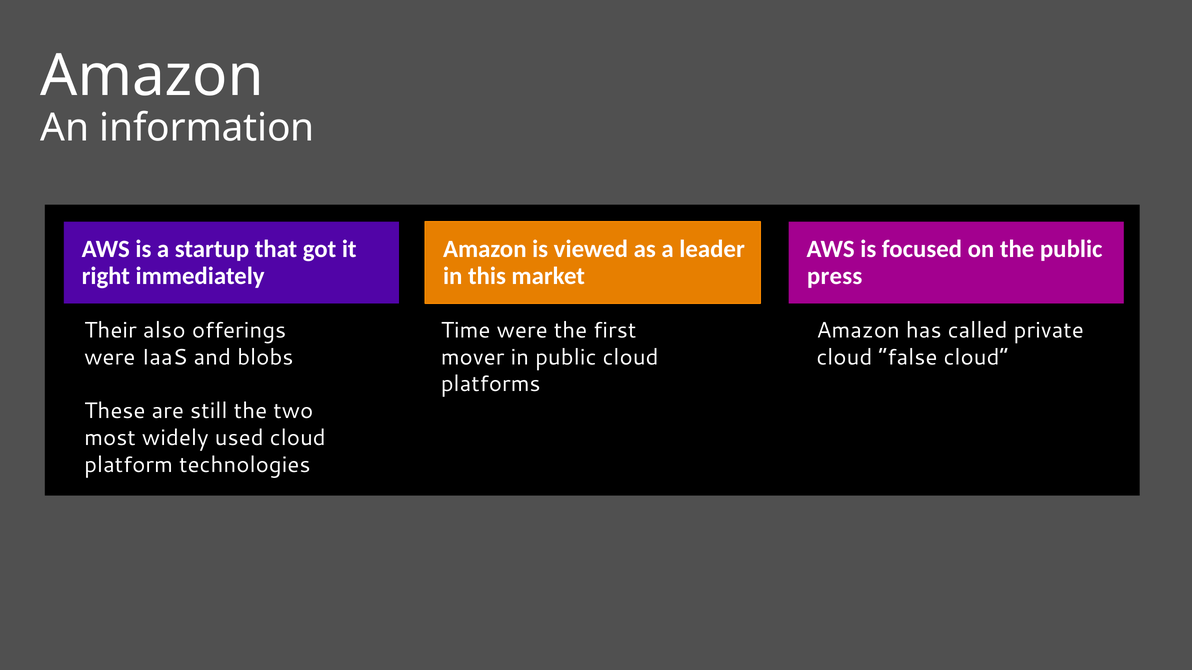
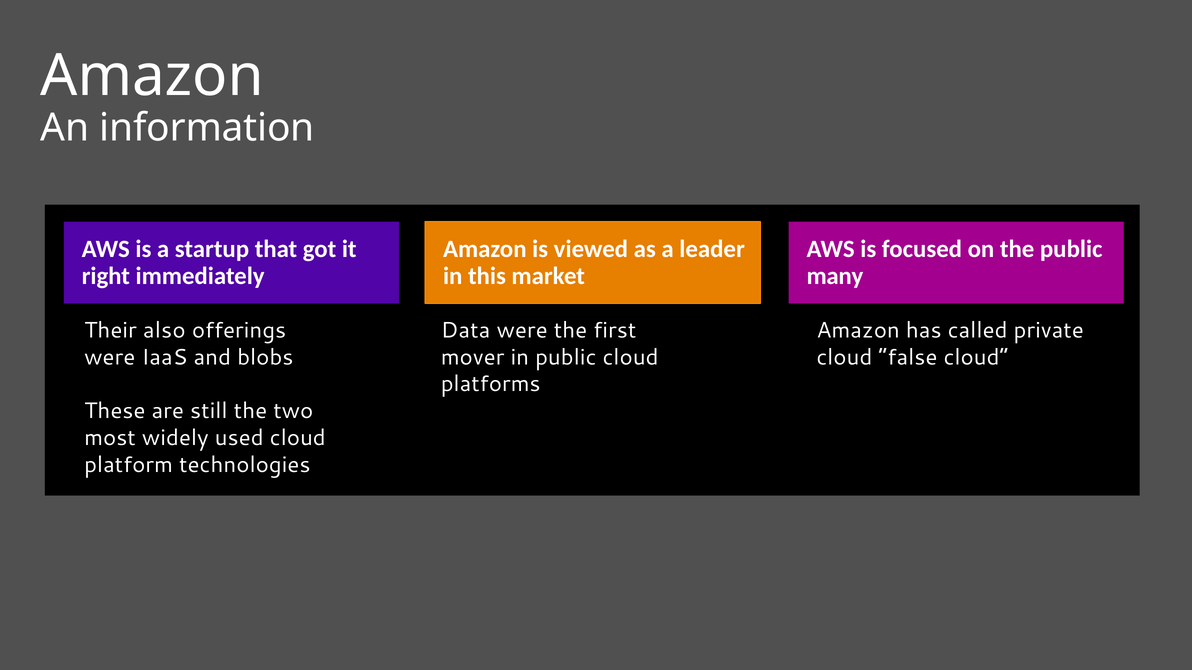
press: press -> many
Time: Time -> Data
